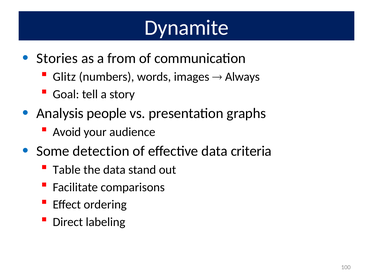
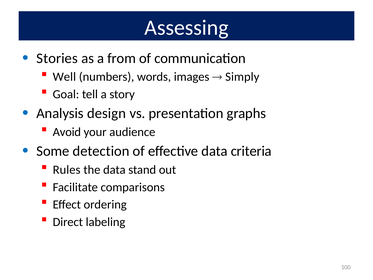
Dynamite: Dynamite -> Assessing
Glitz: Glitz -> Well
Always: Always -> Simply
people: people -> design
Table: Table -> Rules
